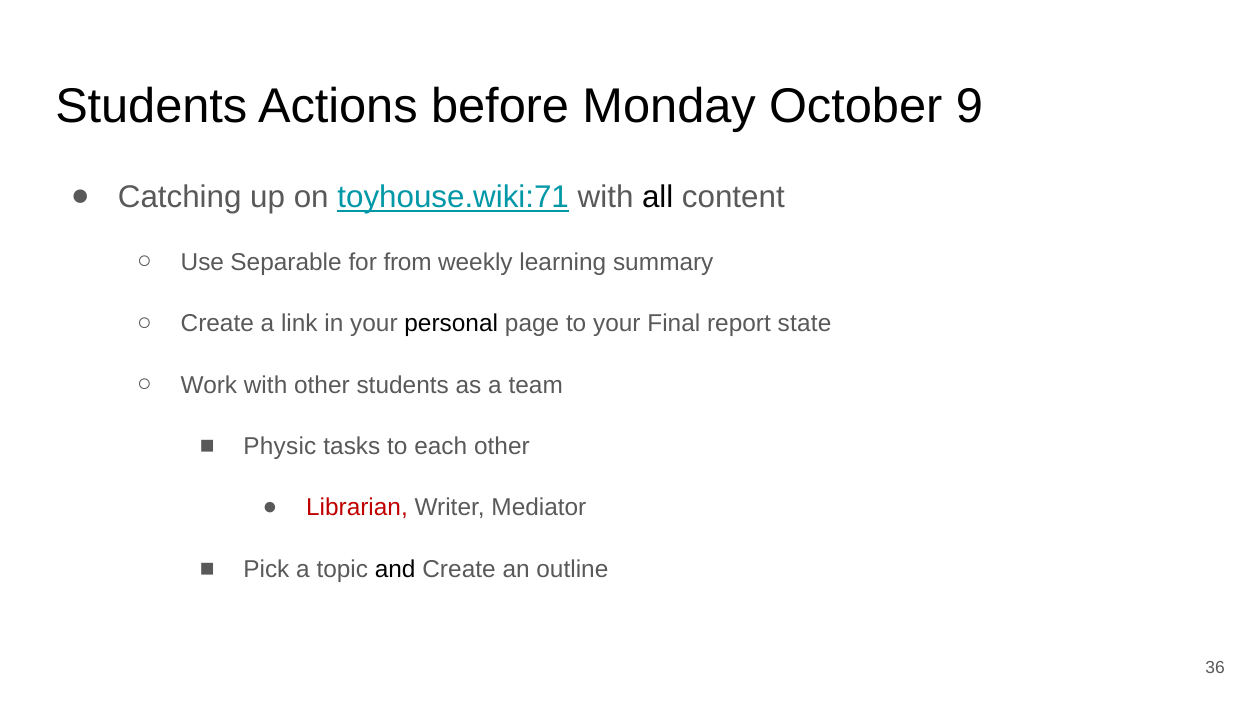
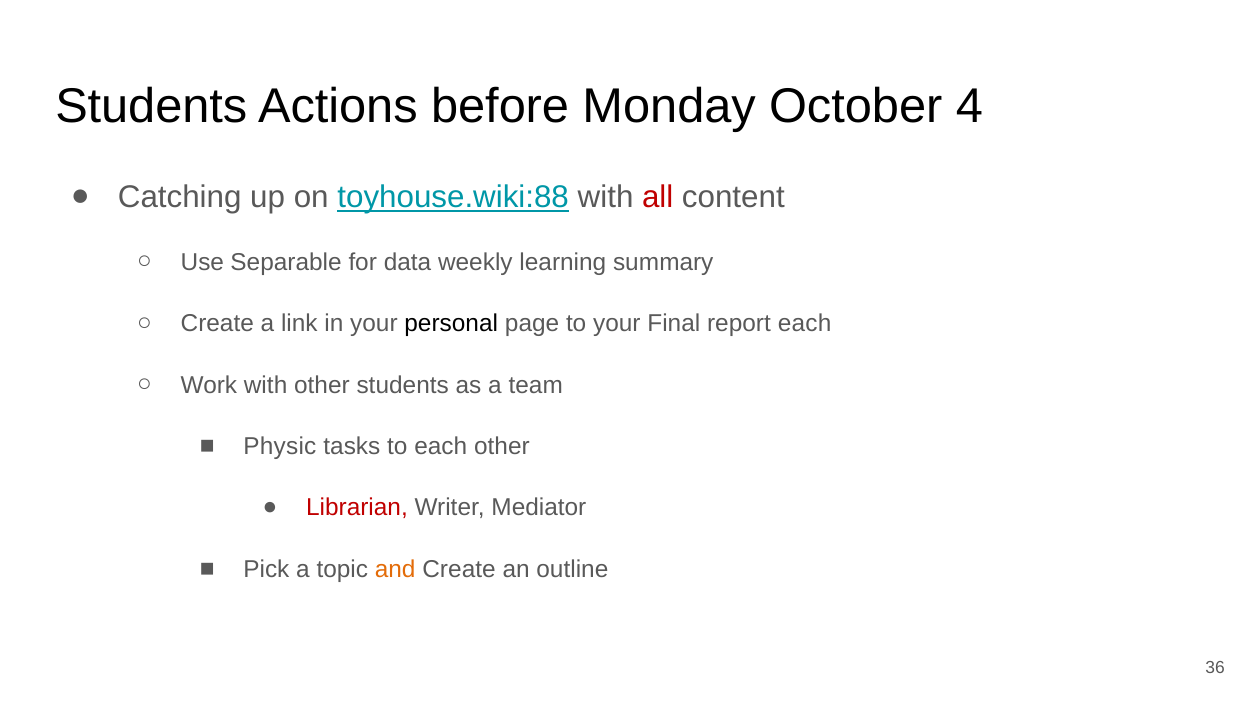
9: 9 -> 4
toyhouse.wiki:71: toyhouse.wiki:71 -> toyhouse.wiki:88
all colour: black -> red
from: from -> data
report state: state -> each
and colour: black -> orange
